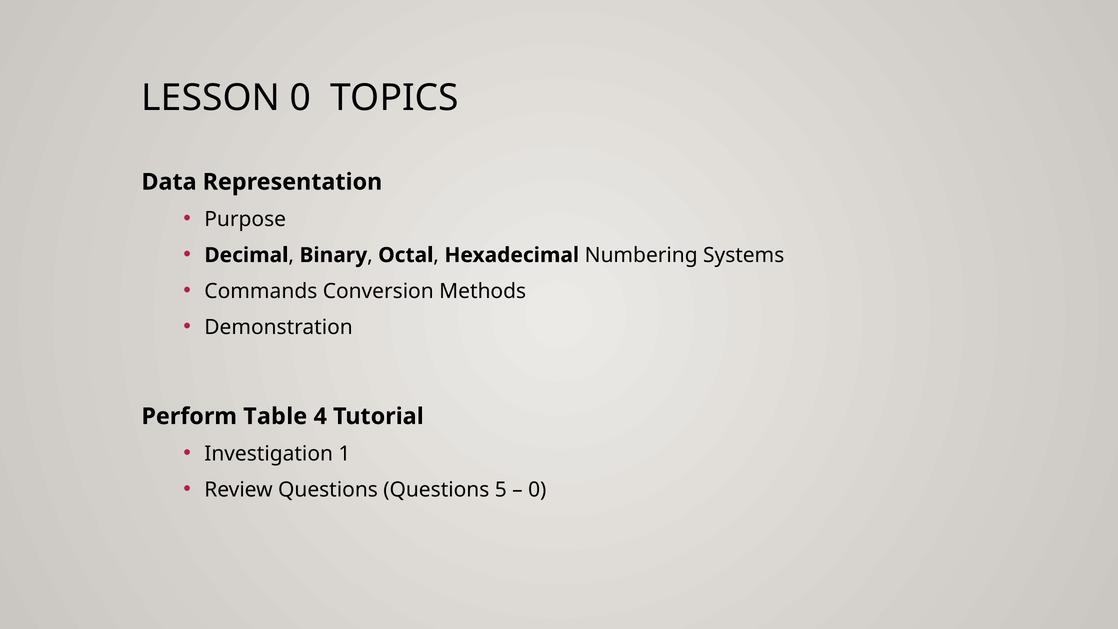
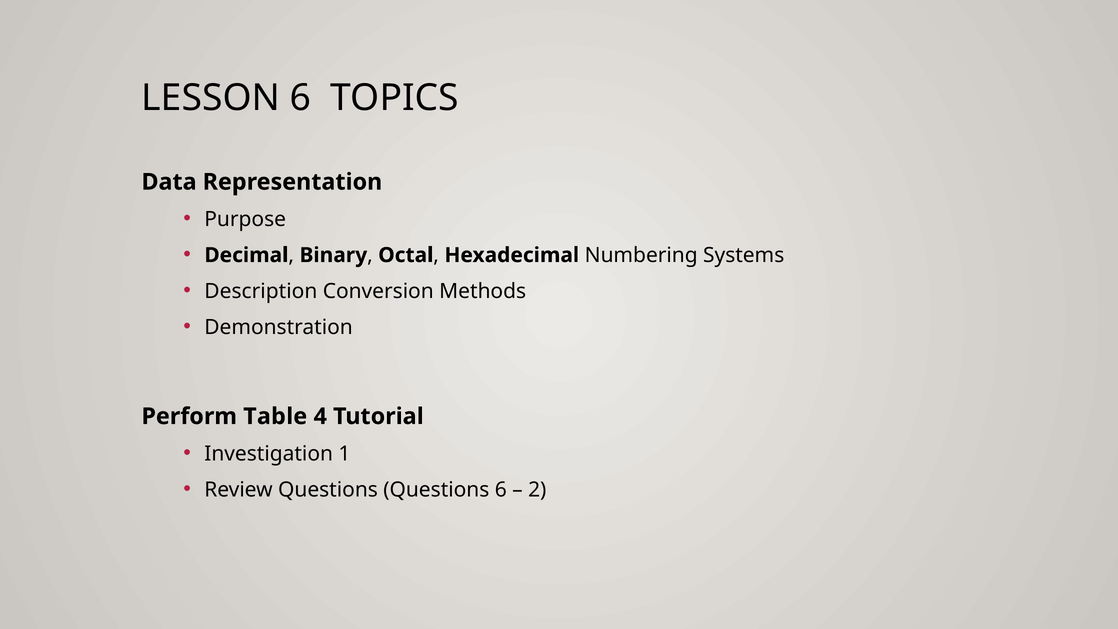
LESSON 0: 0 -> 6
Commands: Commands -> Description
Questions 5: 5 -> 6
0 at (537, 490): 0 -> 2
